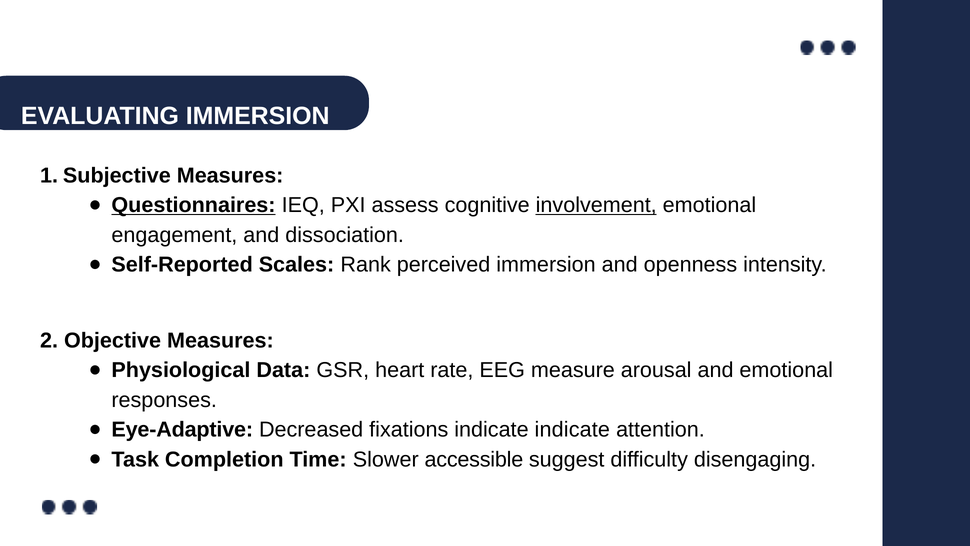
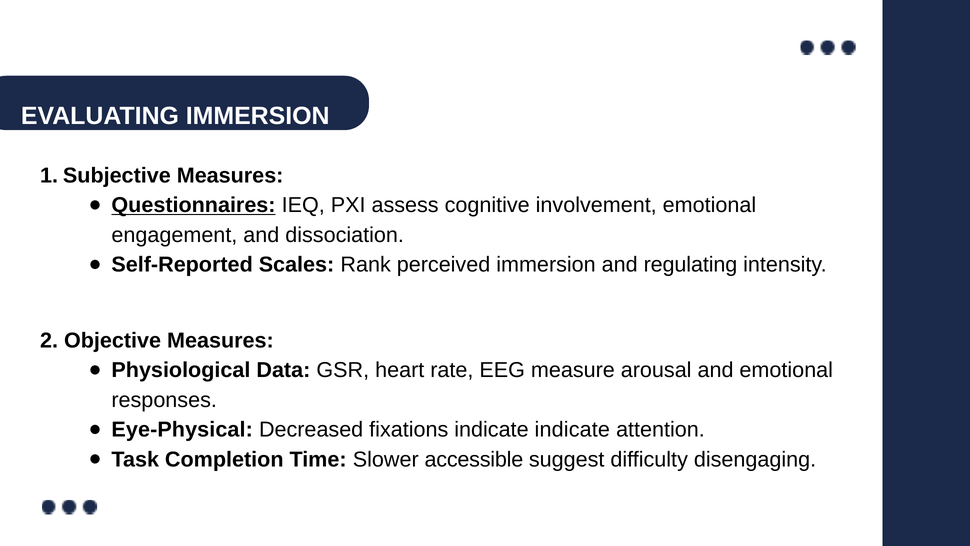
involvement underline: present -> none
openness: openness -> regulating
Eye-Adaptive: Eye-Adaptive -> Eye-Physical
